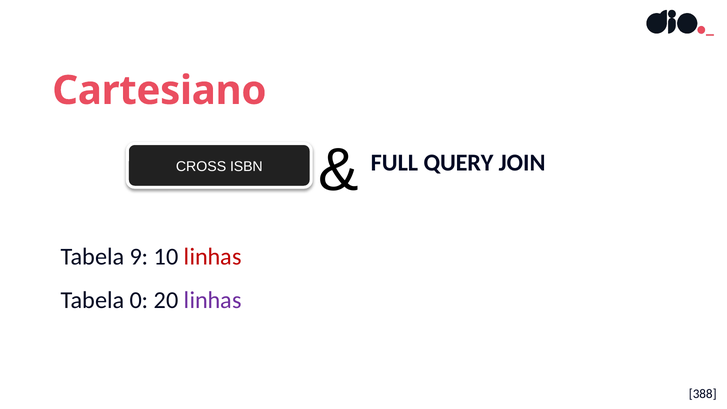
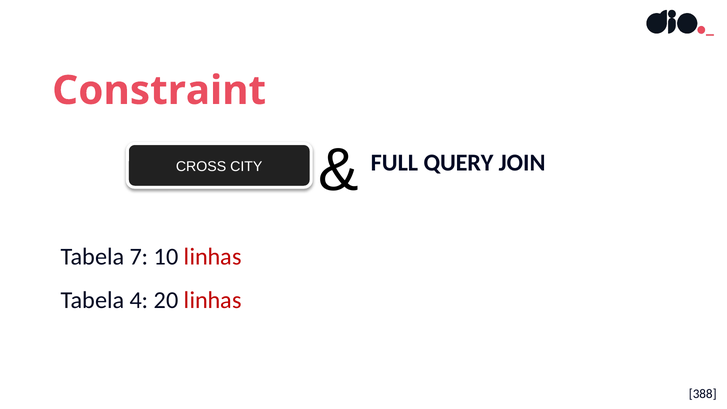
Cartesiano: Cartesiano -> Constraint
ISBN: ISBN -> CITY
9: 9 -> 7
0: 0 -> 4
linhas at (213, 300) colour: purple -> red
